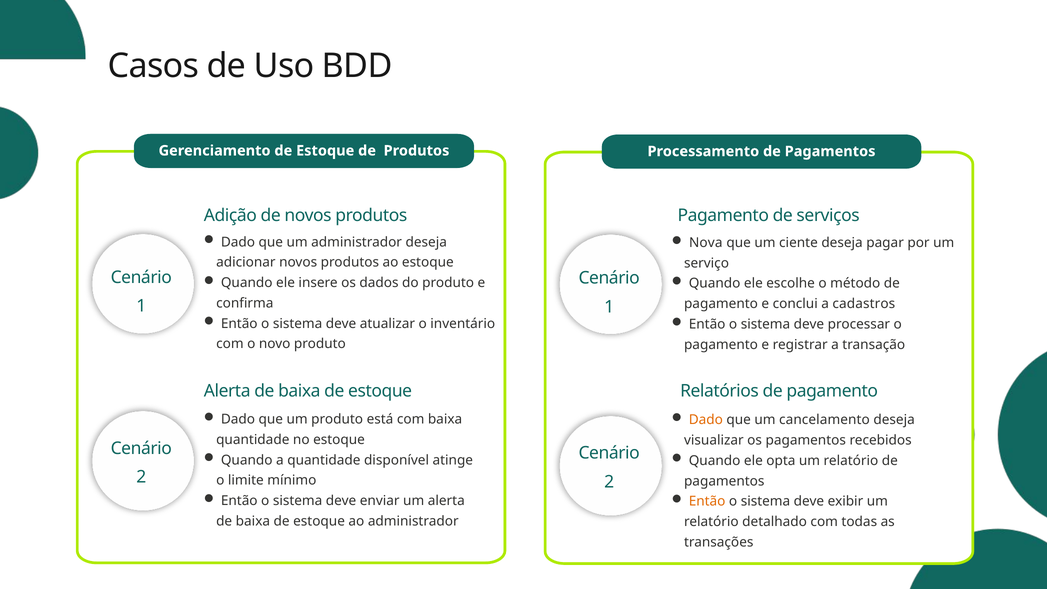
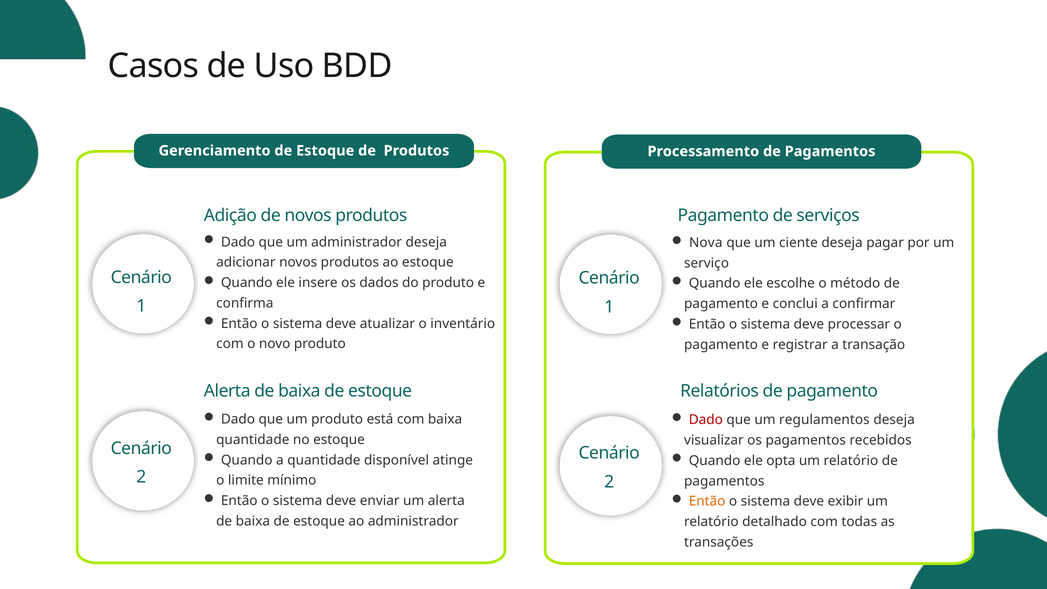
cadastros: cadastros -> confirmar
Dado at (706, 420) colour: orange -> red
cancelamento: cancelamento -> regulamentos
